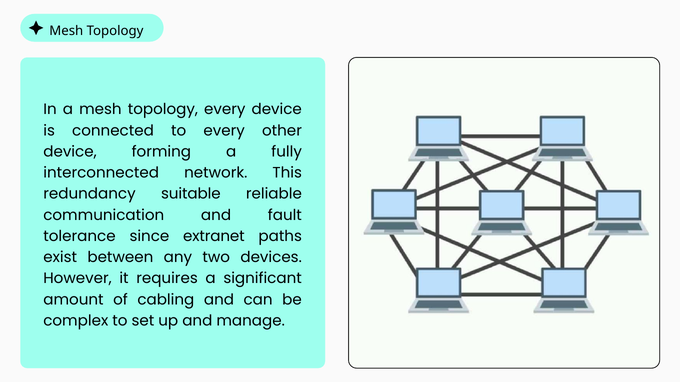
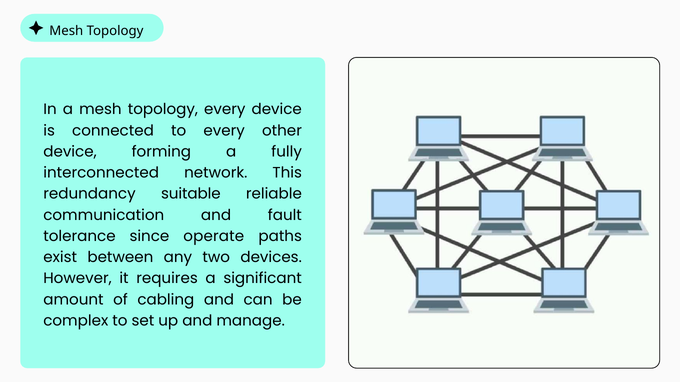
extranet: extranet -> operate
